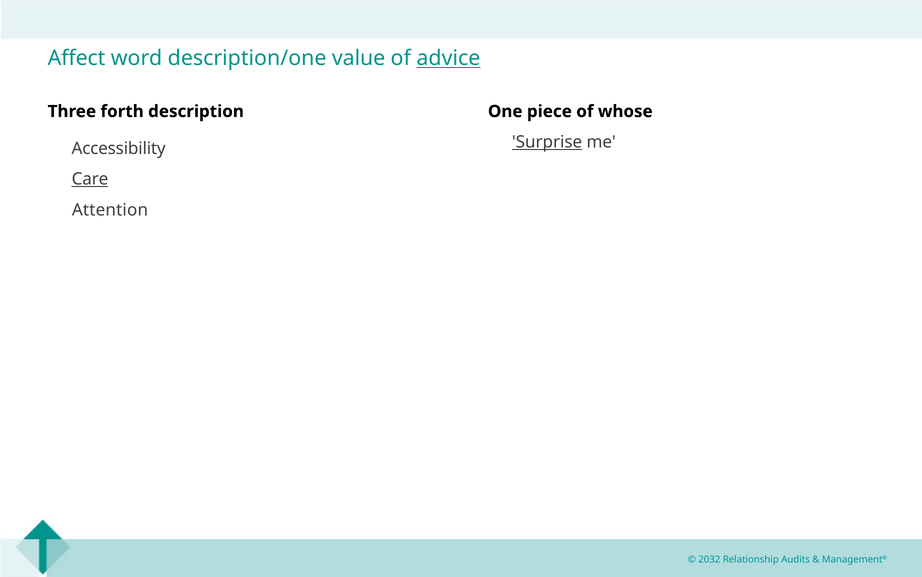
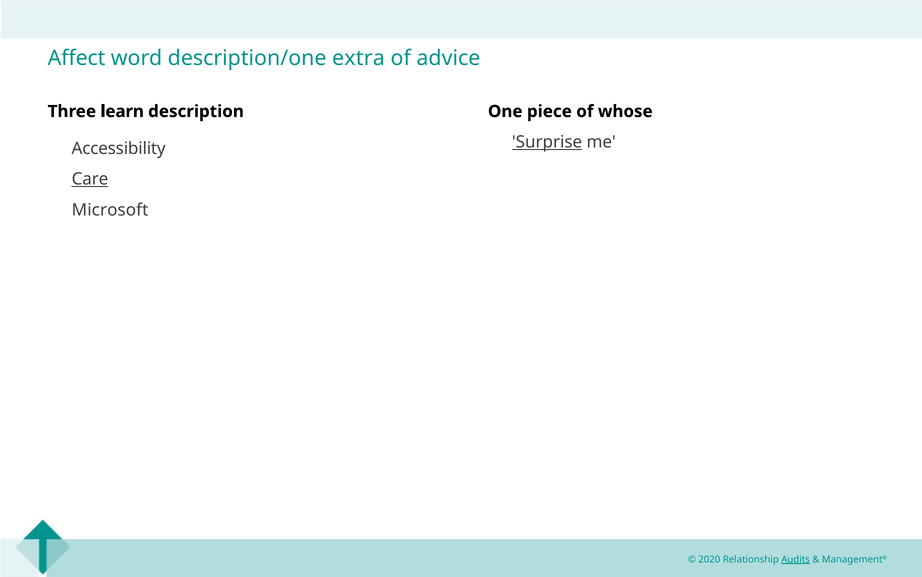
value: value -> extra
advice underline: present -> none
forth: forth -> learn
Attention: Attention -> Microsoft
2032: 2032 -> 2020
Audits underline: none -> present
